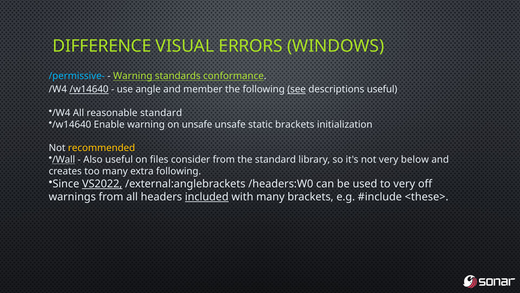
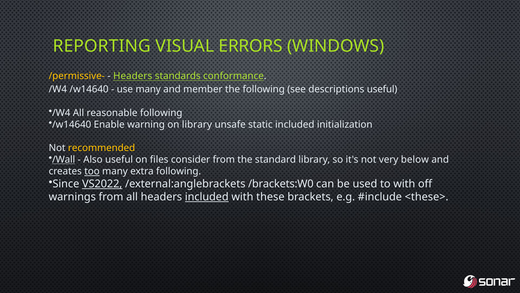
DIFFERENCE: DIFFERENCE -> REPORTING
/permissive- colour: light blue -> yellow
Warning at (133, 76): Warning -> Headers
/w14640 at (89, 89) underline: present -> none
use angle: angle -> many
see underline: present -> none
reasonable standard: standard -> following
on unsafe: unsafe -> library
static brackets: brackets -> included
too underline: none -> present
/headers:W0: /headers:W0 -> /brackets:W0
to very: very -> with
with many: many -> these
